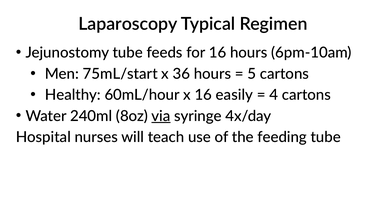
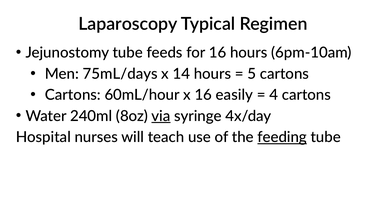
75mL/start: 75mL/start -> 75mL/days
36: 36 -> 14
Healthy at (73, 95): Healthy -> Cartons
feeding underline: none -> present
